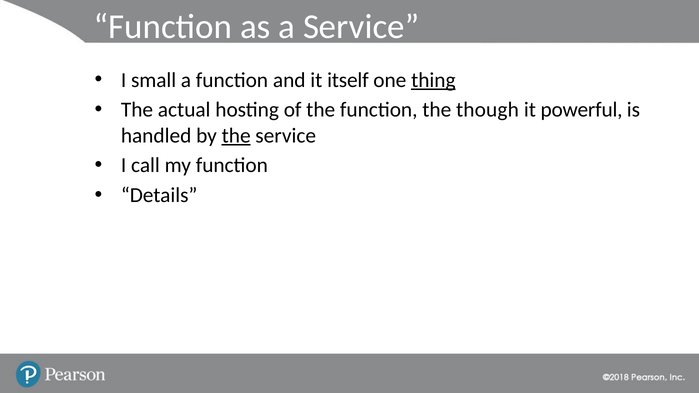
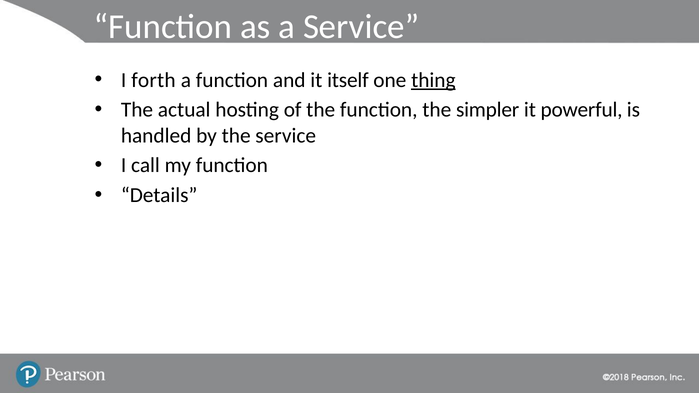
small: small -> forth
though: though -> simpler
the at (236, 136) underline: present -> none
